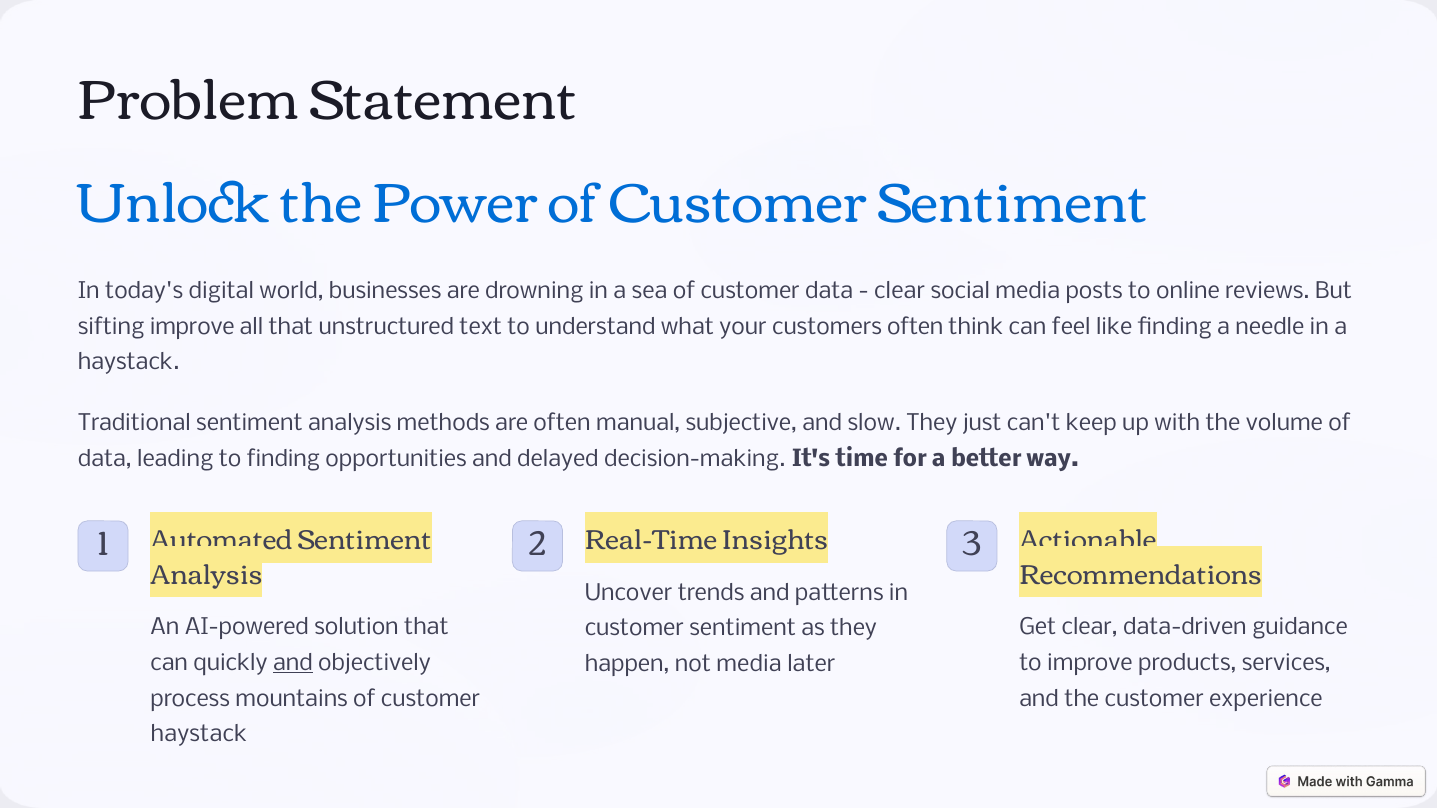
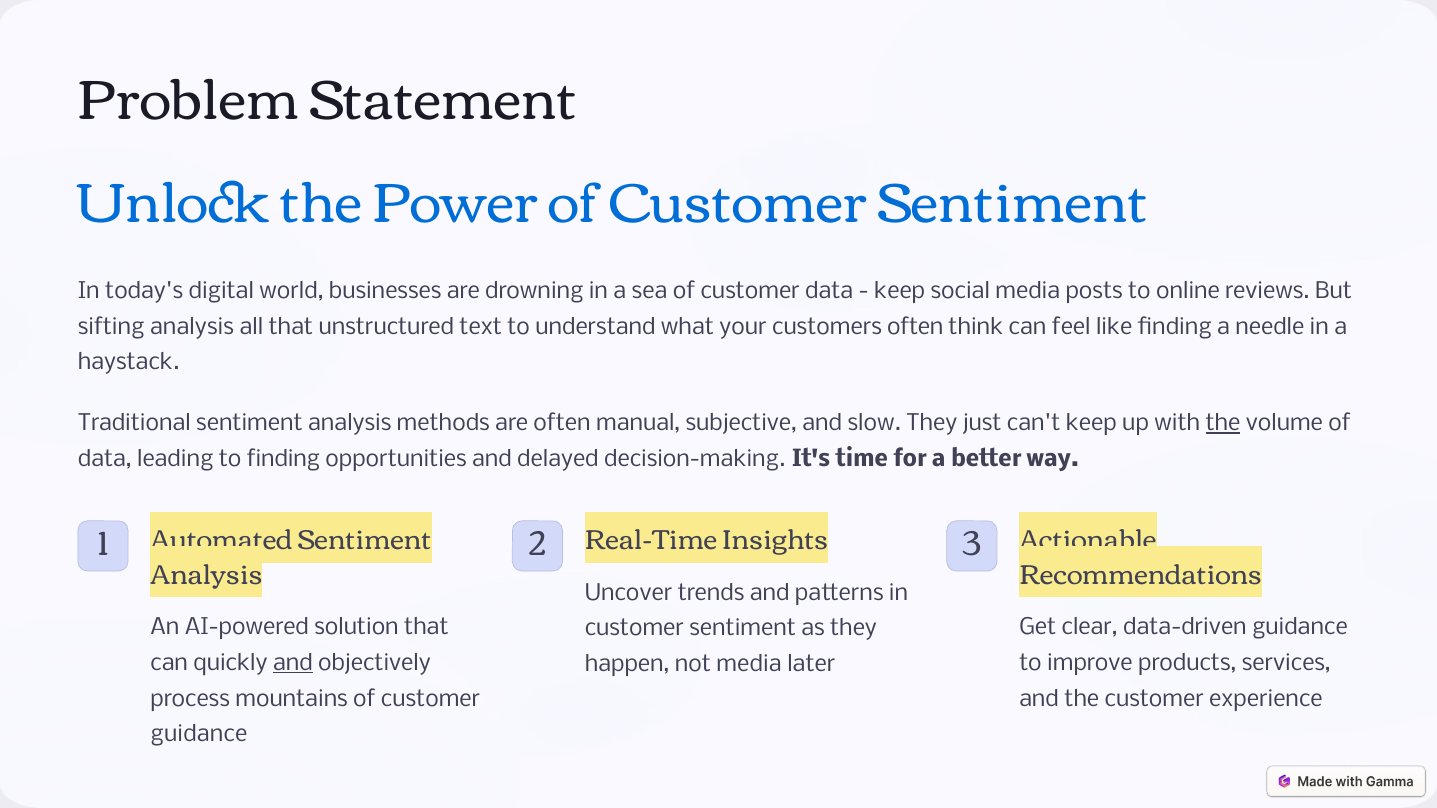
clear at (900, 292): clear -> keep
sifting improve: improve -> analysis
the at (1223, 424) underline: none -> present
haystack at (199, 735): haystack -> guidance
